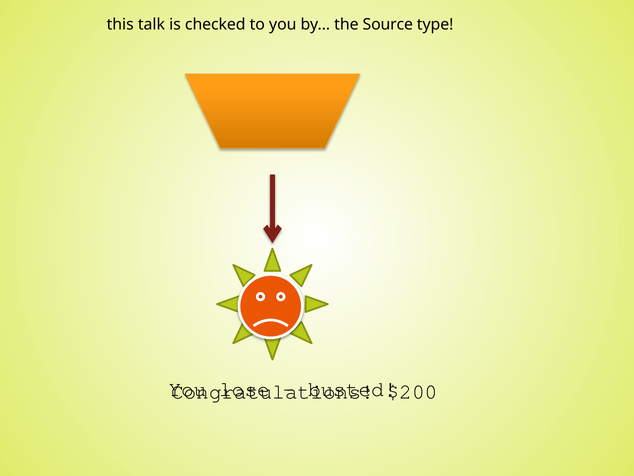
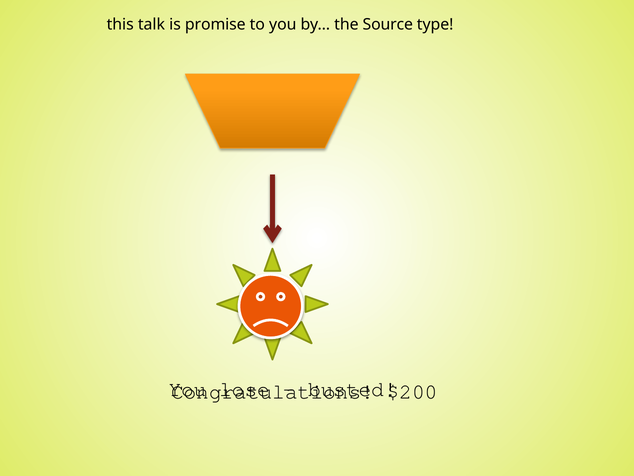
checked: checked -> promise
